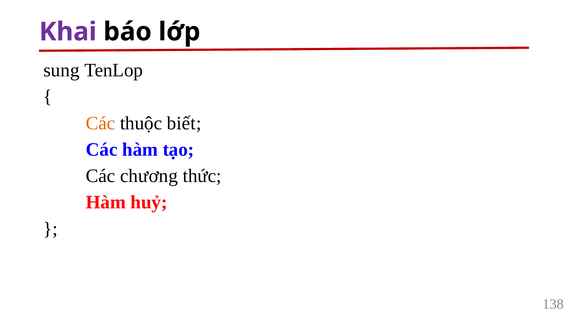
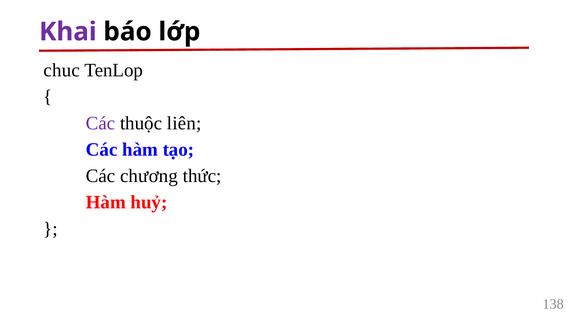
sung: sung -> chuc
Các at (101, 123) colour: orange -> purple
biết: biết -> liên
